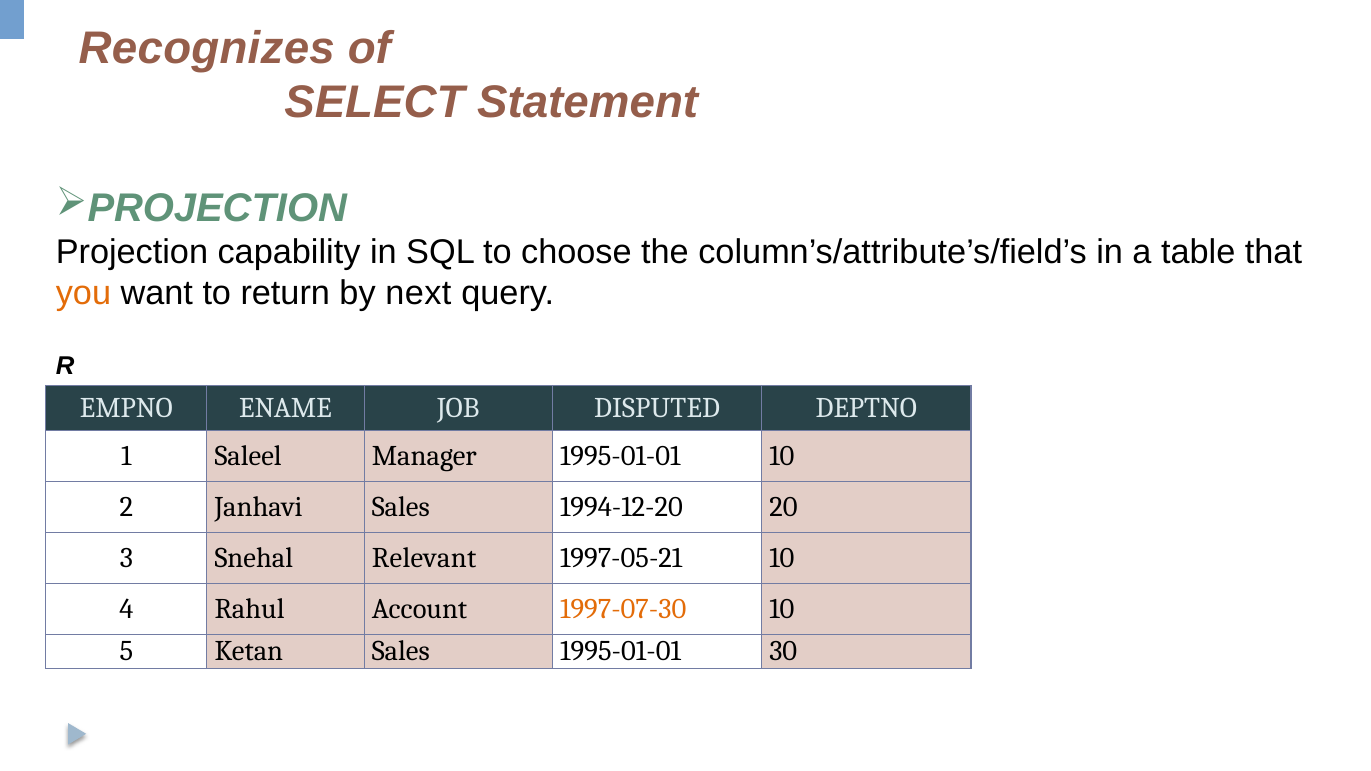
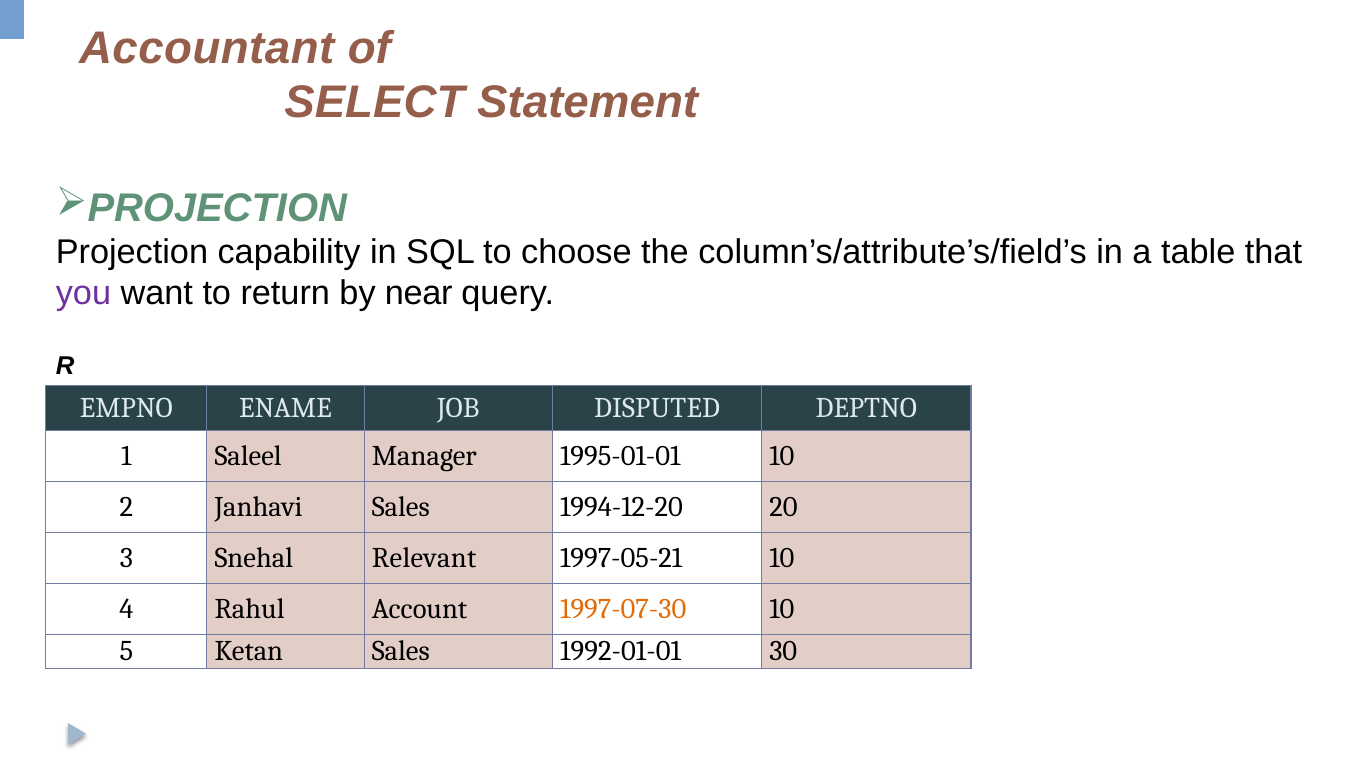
Recognizes: Recognizes -> Accountant
you colour: orange -> purple
next: next -> near
Sales 1995-01-01: 1995-01-01 -> 1992-01-01
